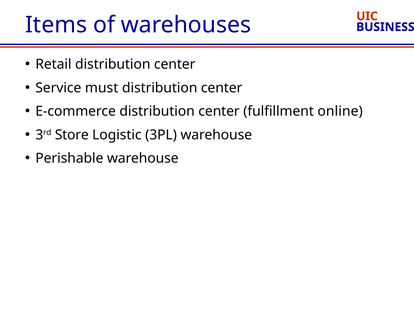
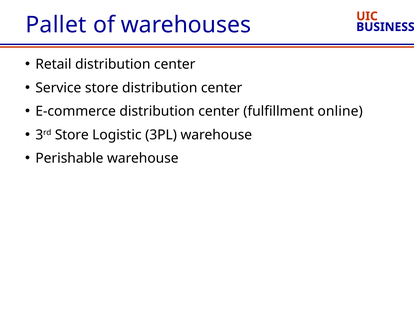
Items: Items -> Pallet
Service must: must -> store
